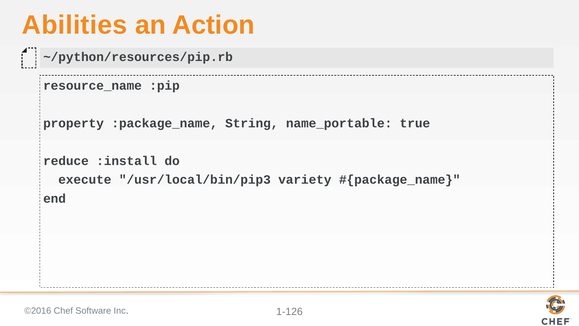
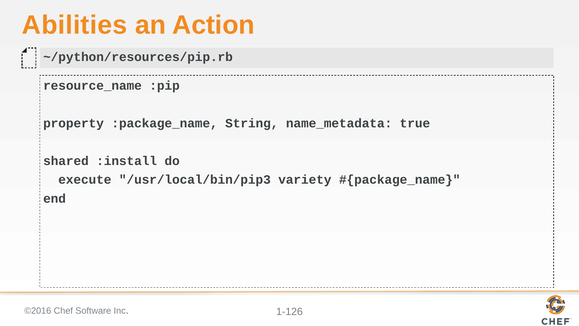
name_portable: name_portable -> name_metadata
reduce: reduce -> shared
